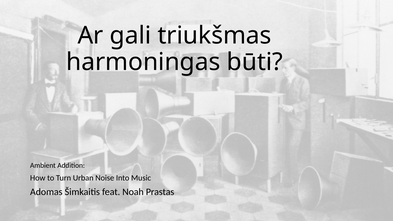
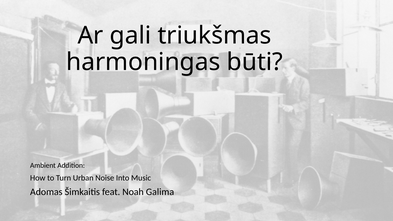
Prastas: Prastas -> Galima
